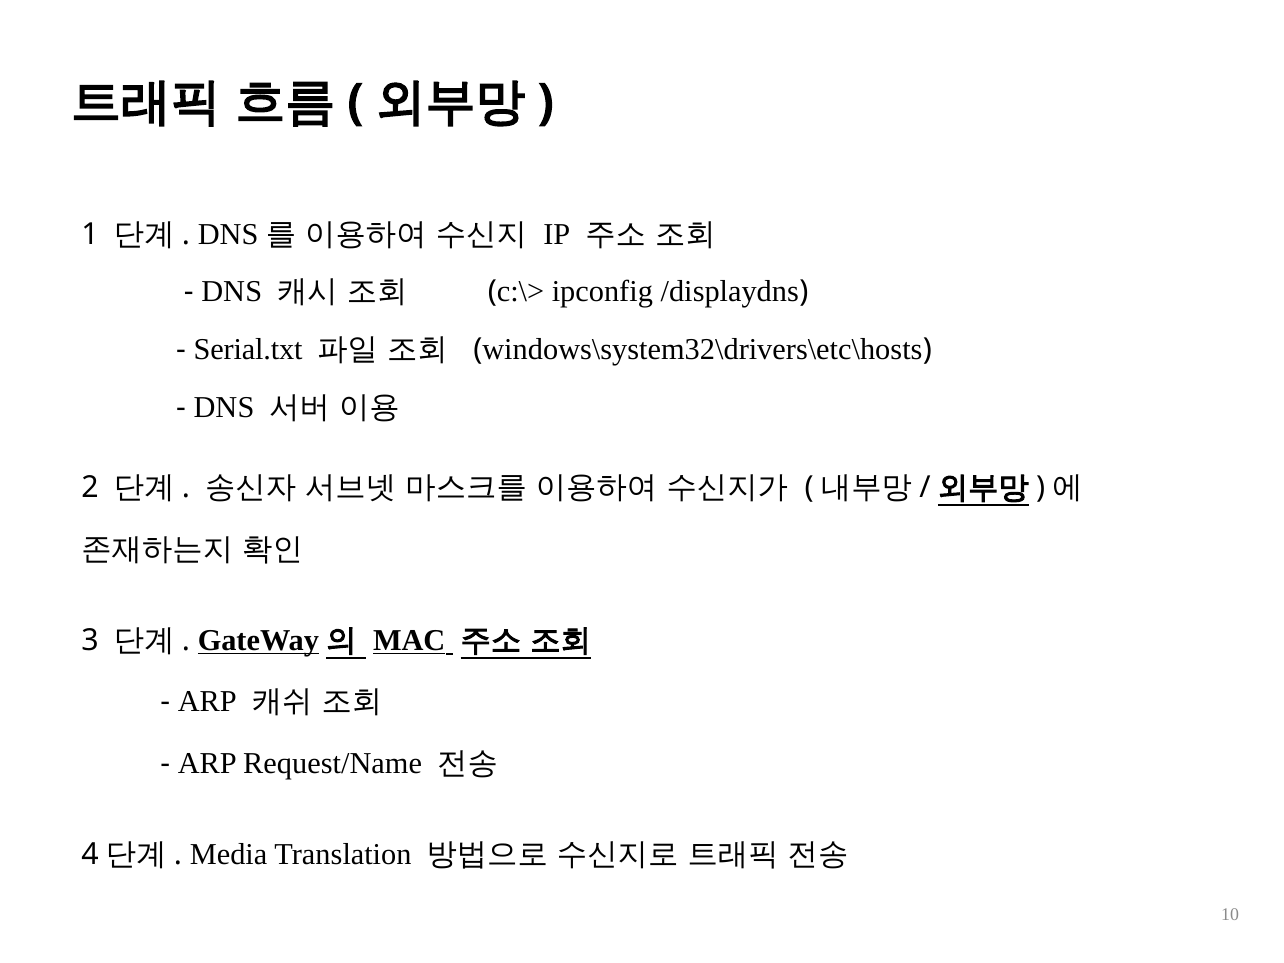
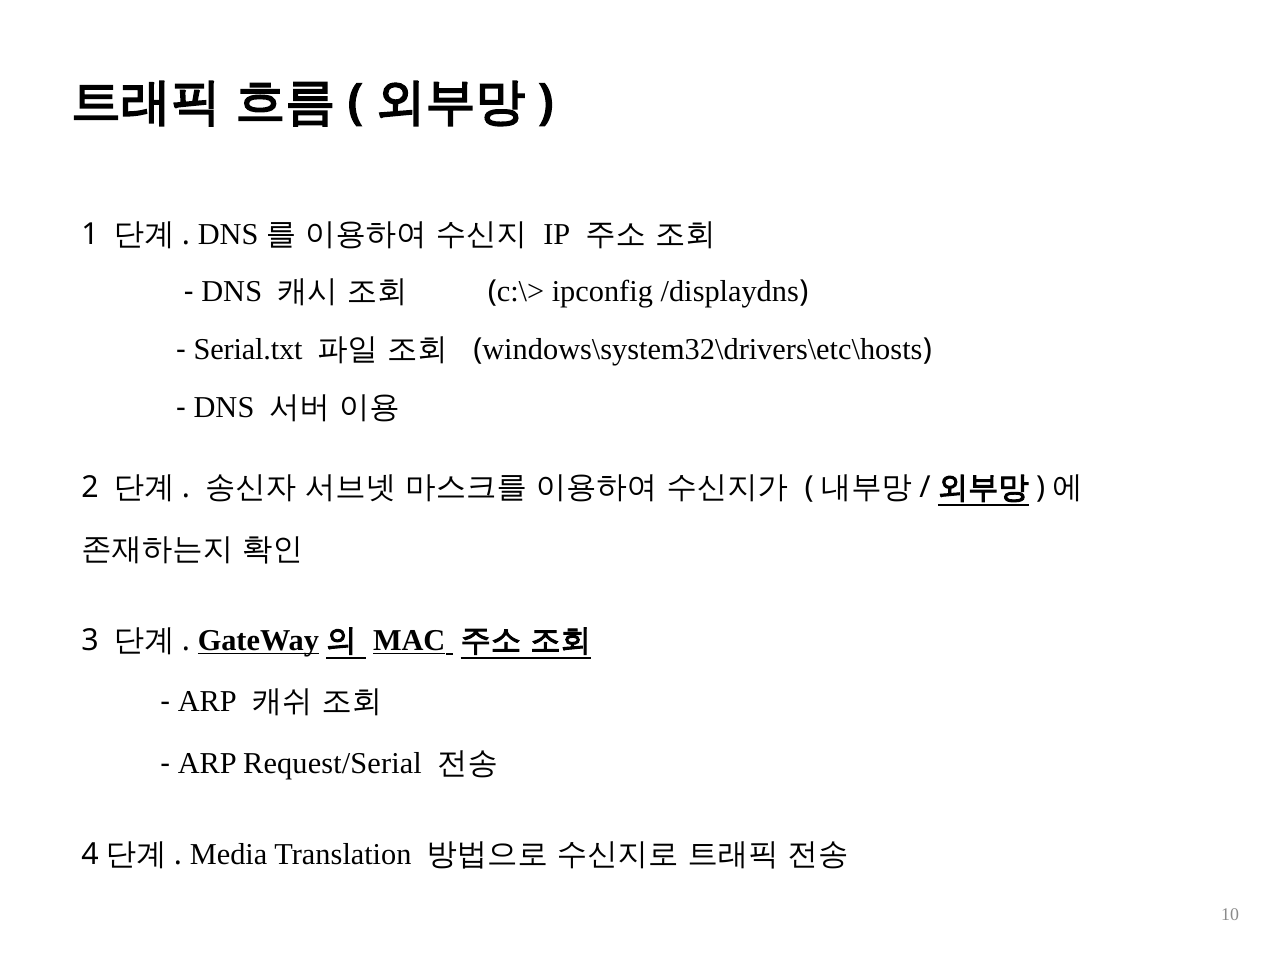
Request/Name: Request/Name -> Request/Serial
